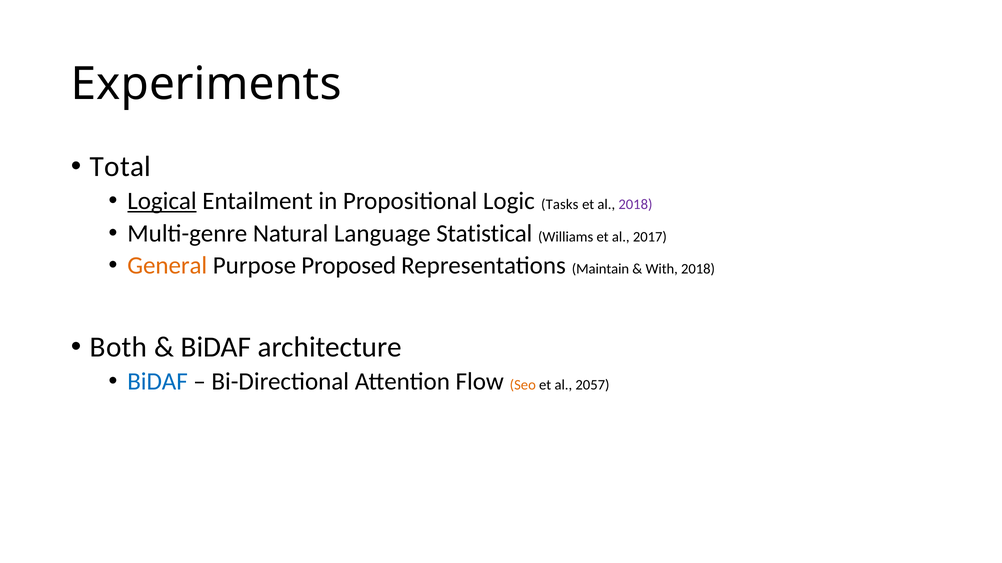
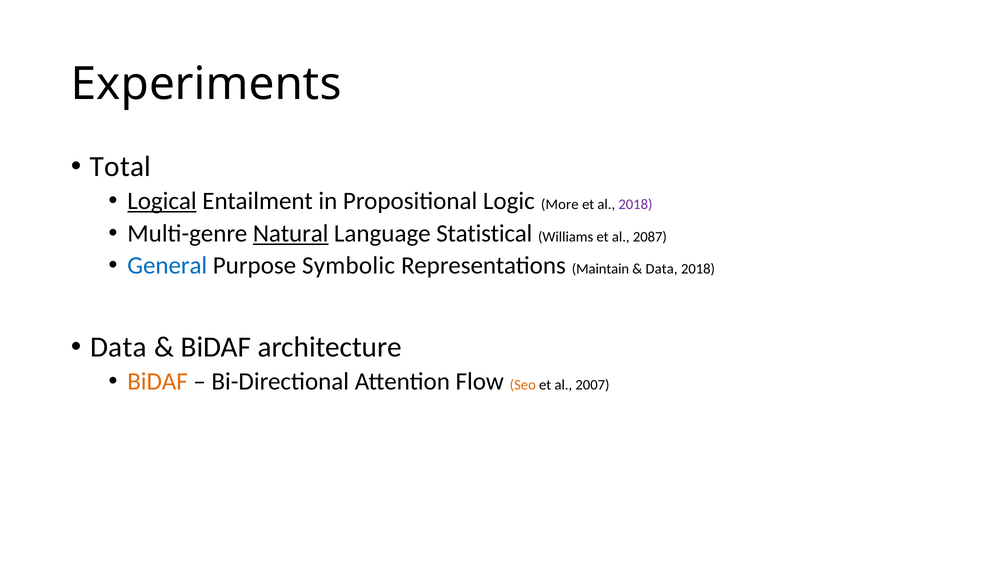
Tasks: Tasks -> More
Natural underline: none -> present
2017: 2017 -> 2087
General colour: orange -> blue
Proposed: Proposed -> Symbolic
With at (662, 269): With -> Data
Both at (119, 347): Both -> Data
BiDAF at (158, 382) colour: blue -> orange
2057: 2057 -> 2007
